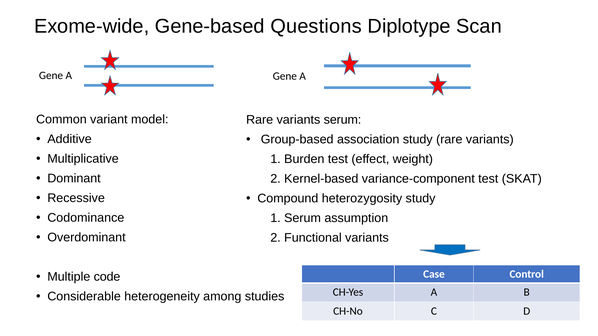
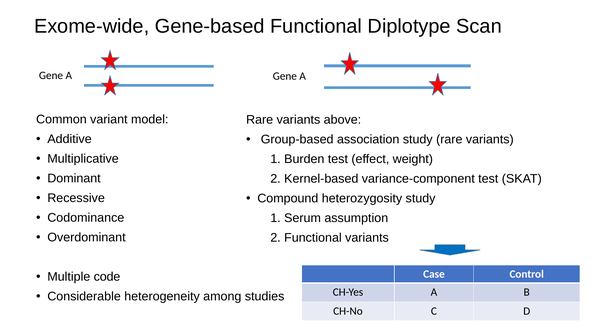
Gene-based Questions: Questions -> Functional
variants serum: serum -> above
